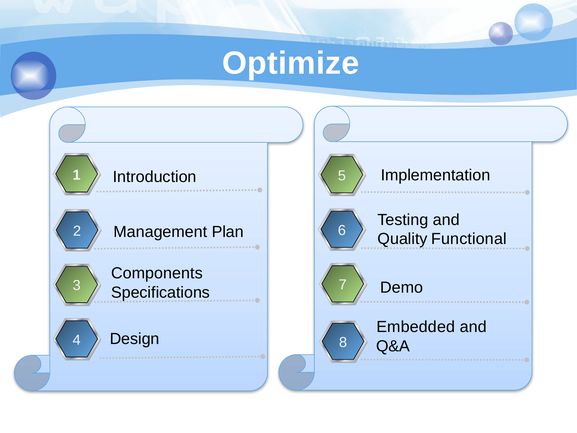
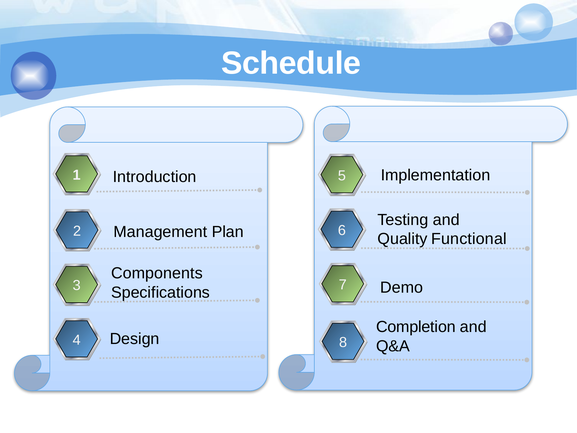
Optimize: Optimize -> Schedule
Embedded: Embedded -> Completion
